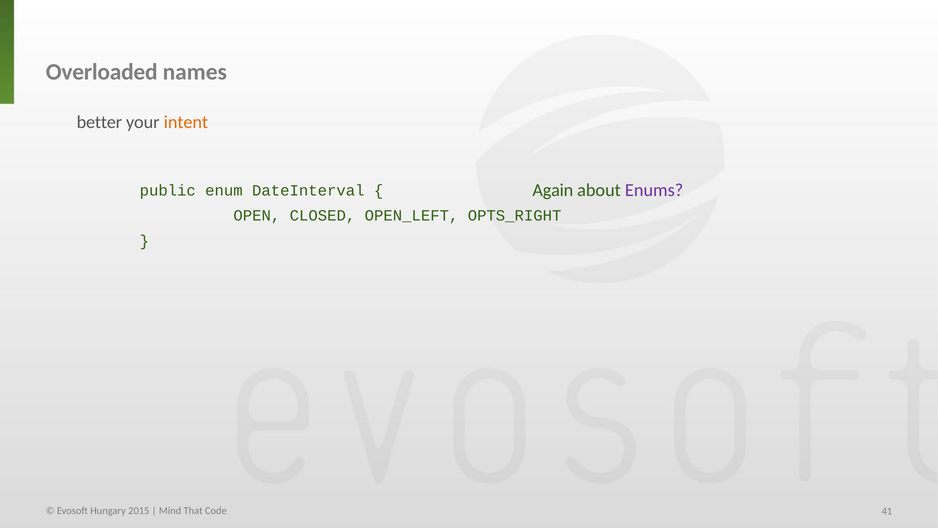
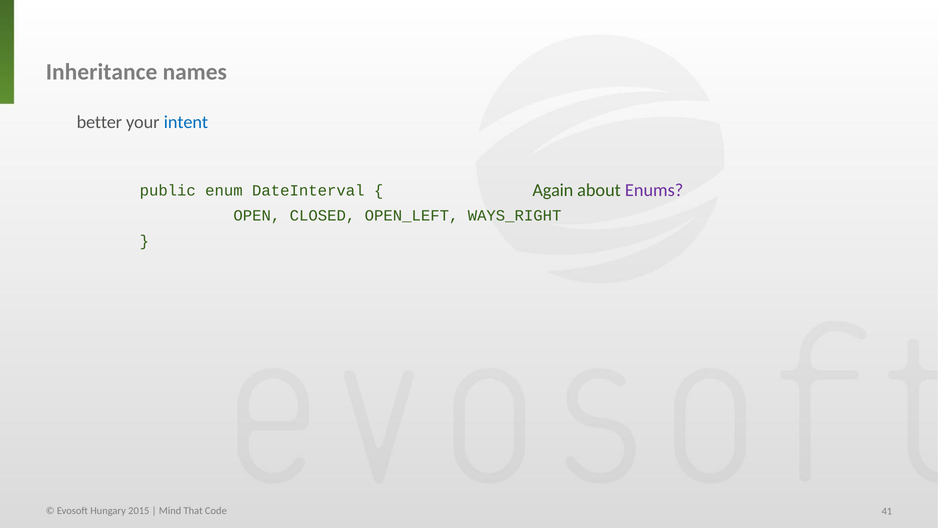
Overloaded: Overloaded -> Inheritance
intent colour: orange -> blue
OPTS_RIGHT: OPTS_RIGHT -> WAYS_RIGHT
